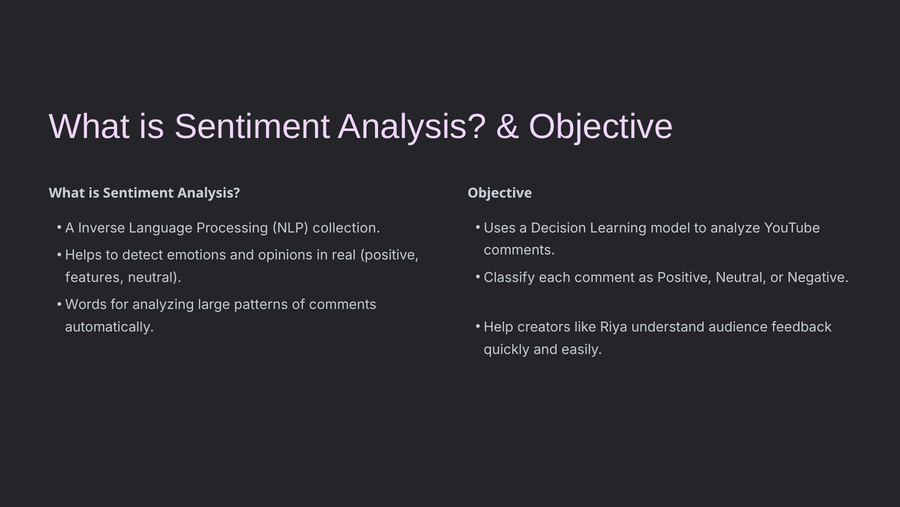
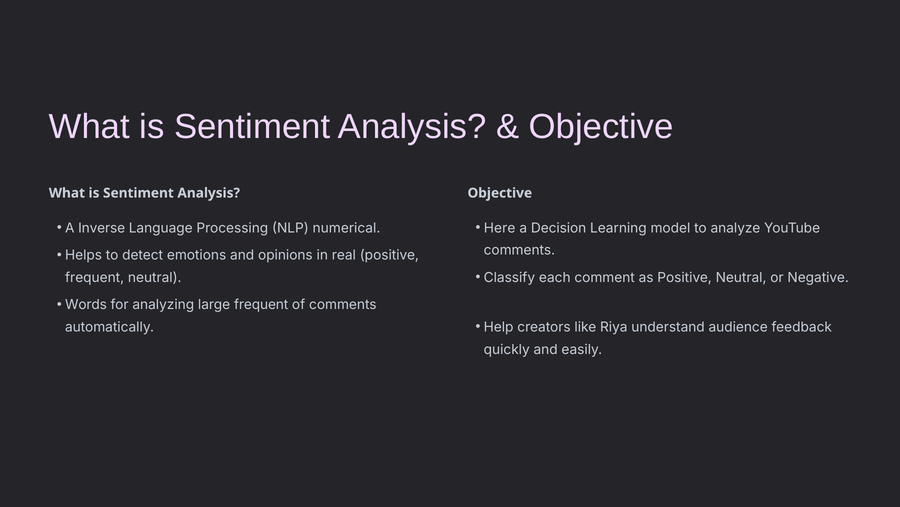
collection: collection -> numerical
Uses: Uses -> Here
features at (95, 277): features -> frequent
large patterns: patterns -> frequent
